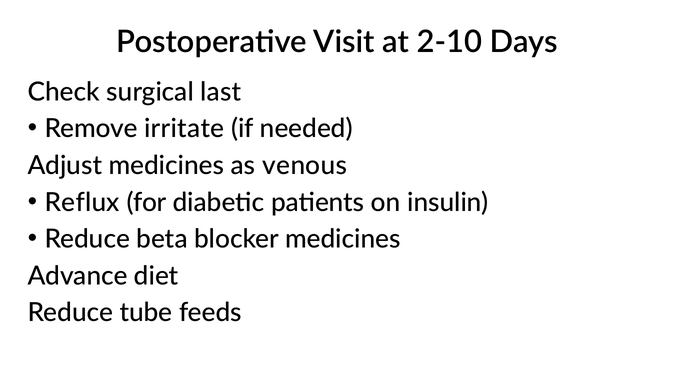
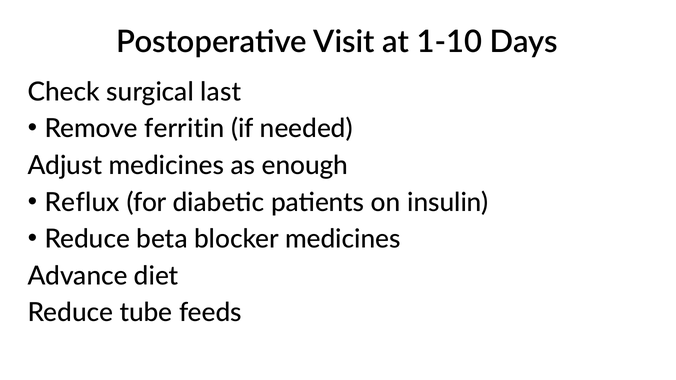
2-10: 2-10 -> 1-10
irritate: irritate -> ferritin
venous: venous -> enough
